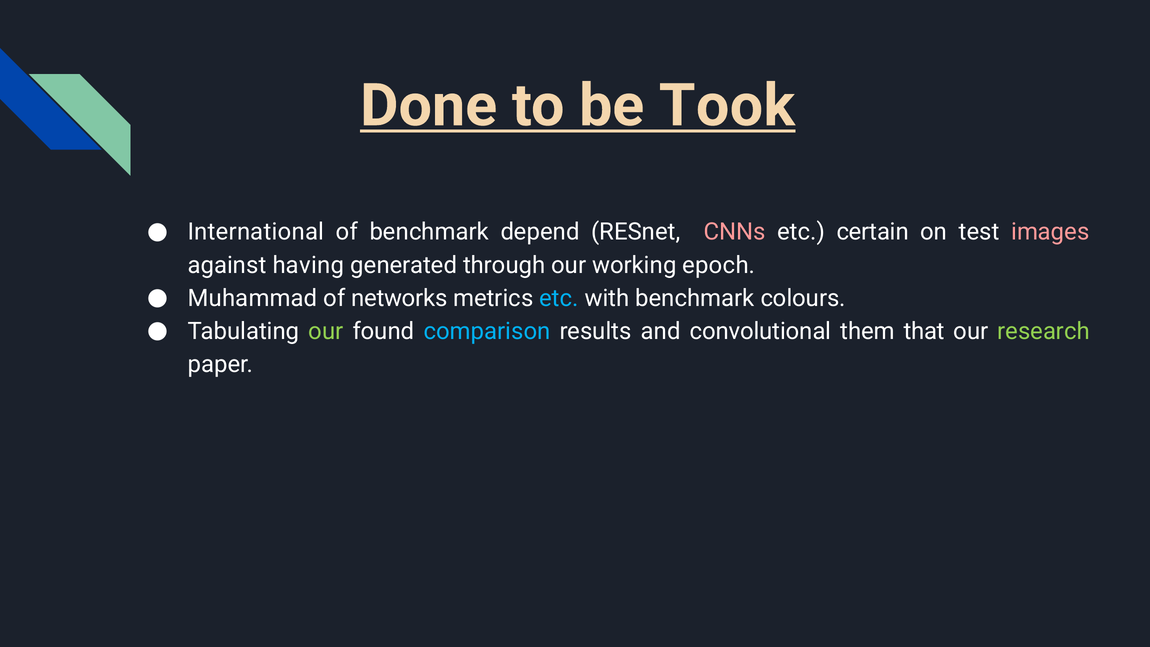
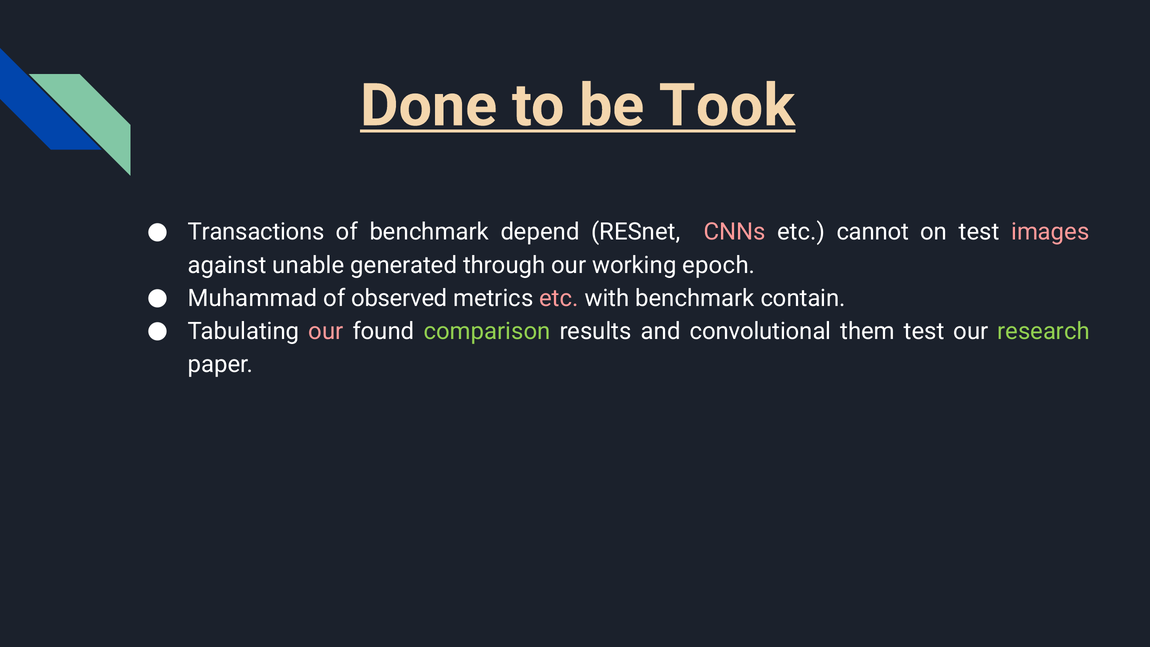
International: International -> Transactions
certain: certain -> cannot
having: having -> unable
networks: networks -> observed
etc at (559, 298) colour: light blue -> pink
colours: colours -> contain
our at (326, 331) colour: light green -> pink
comparison colour: light blue -> light green
them that: that -> test
